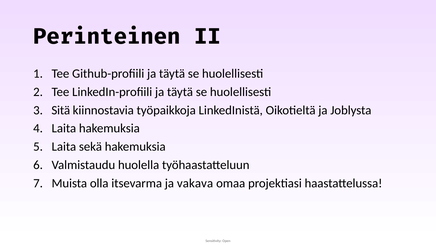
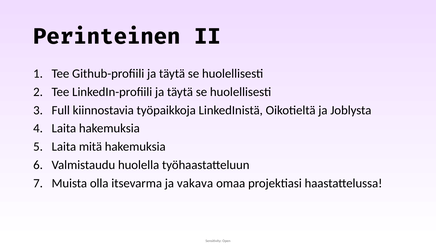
Sitä: Sitä -> Full
sekä: sekä -> mitä
